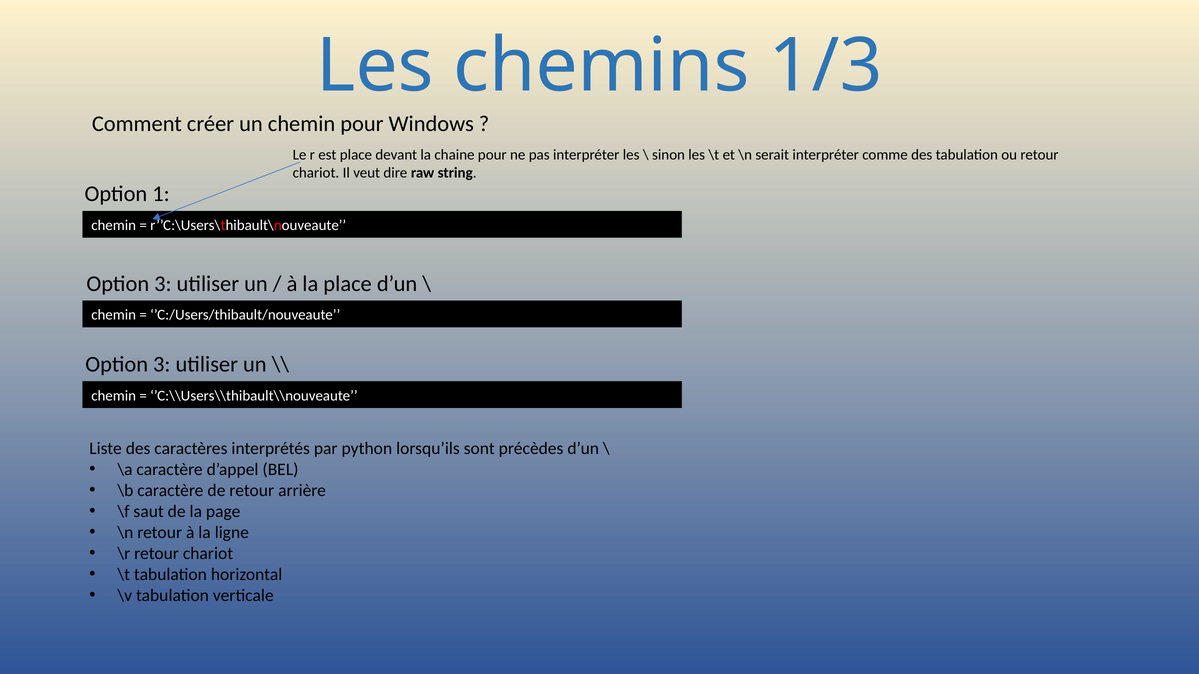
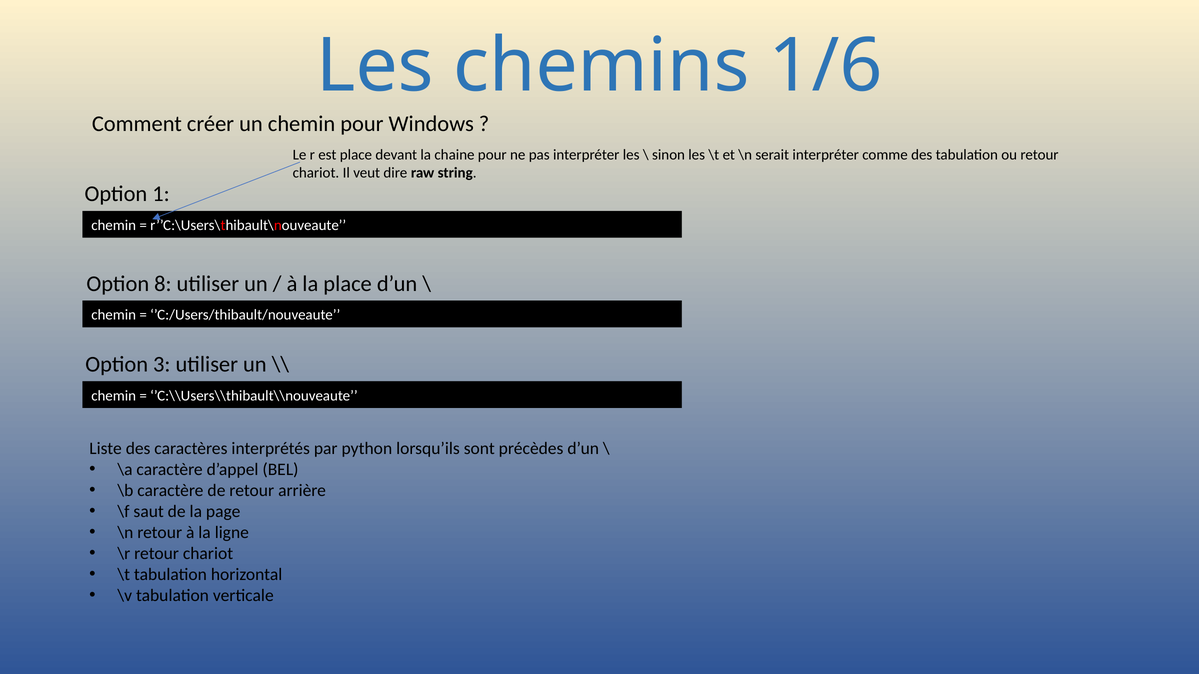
1/3: 1/3 -> 1/6
3 at (163, 284): 3 -> 8
